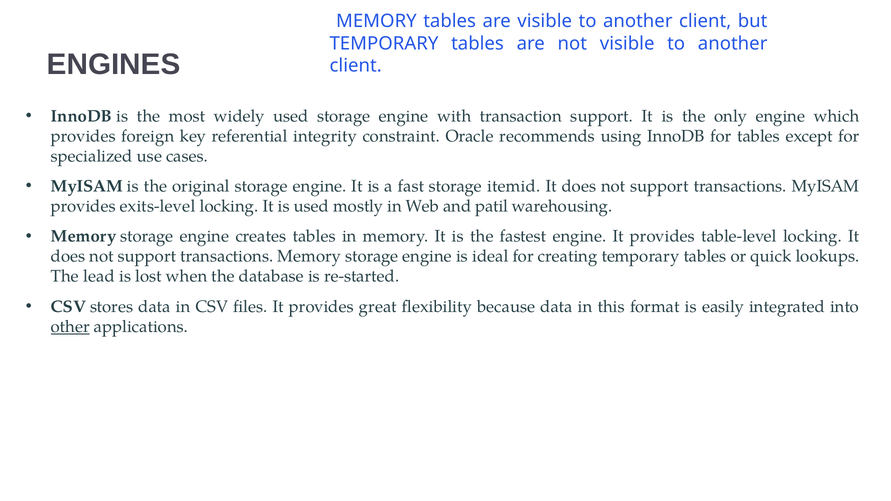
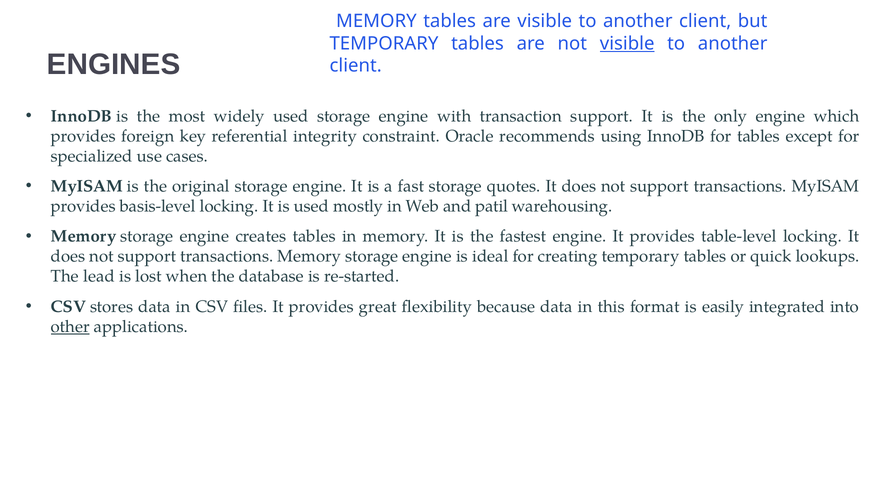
visible at (627, 44) underline: none -> present
itemid: itemid -> quotes
exits-level: exits-level -> basis-level
